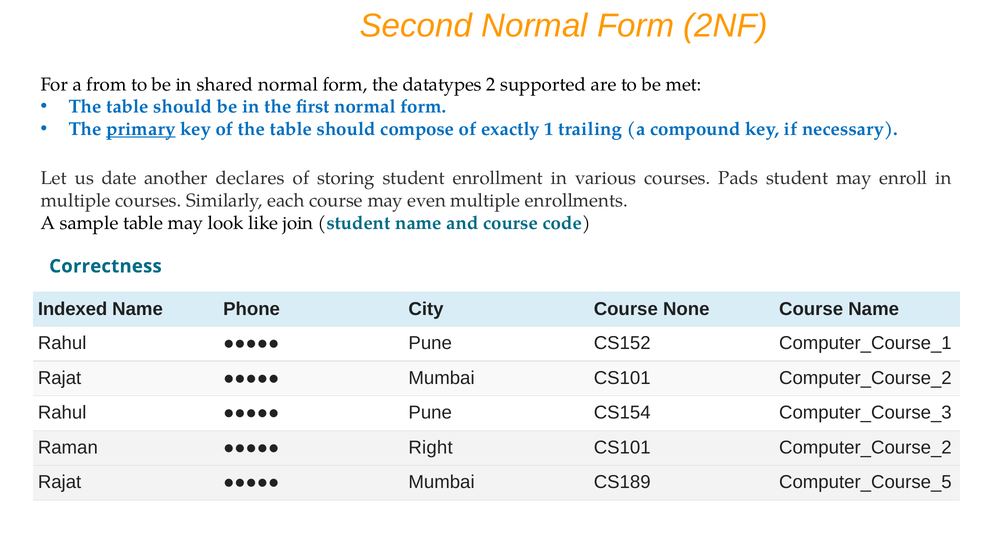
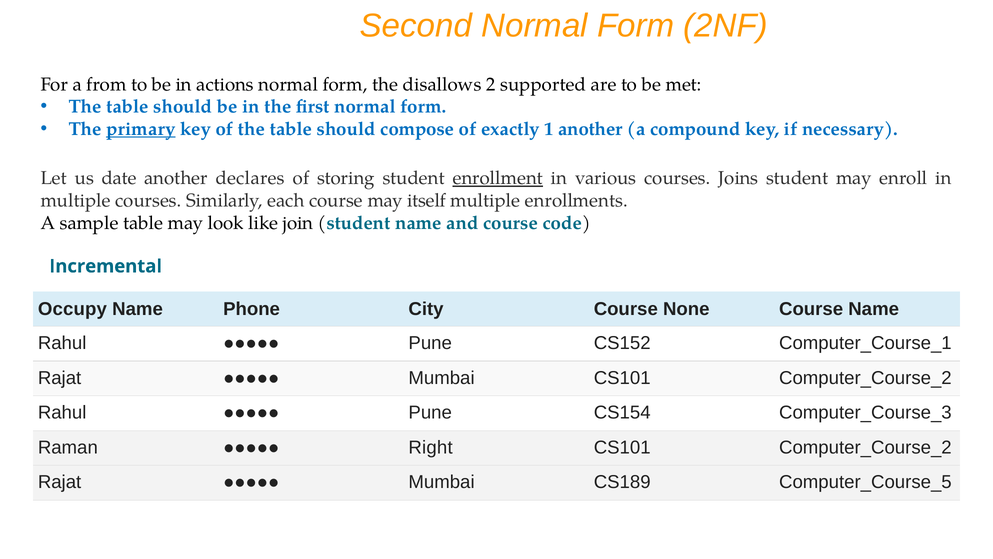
shared: shared -> actions
datatypes: datatypes -> disallows
1 trailing: trailing -> another
enrollment underline: none -> present
Pads: Pads -> Joins
even: even -> itself
Correctness: Correctness -> Incremental
Indexed: Indexed -> Occupy
